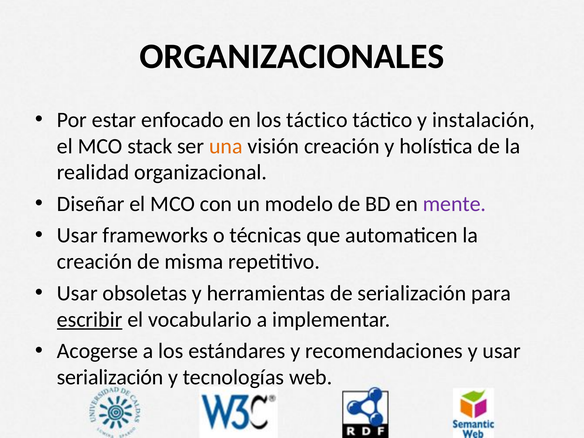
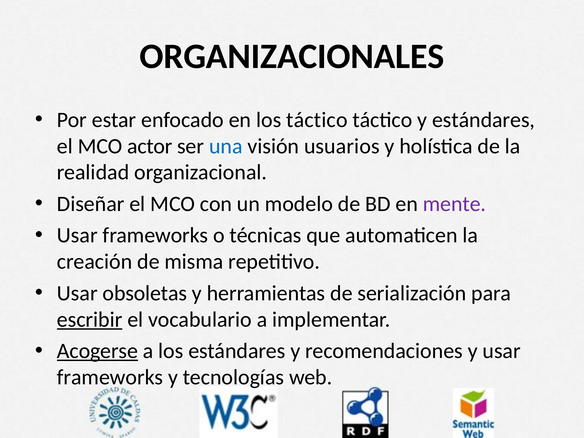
y instalación: instalación -> estándares
stack: stack -> actor
una colour: orange -> blue
visión creación: creación -> usuarios
Acogerse underline: none -> present
serialización at (110, 377): serialización -> frameworks
